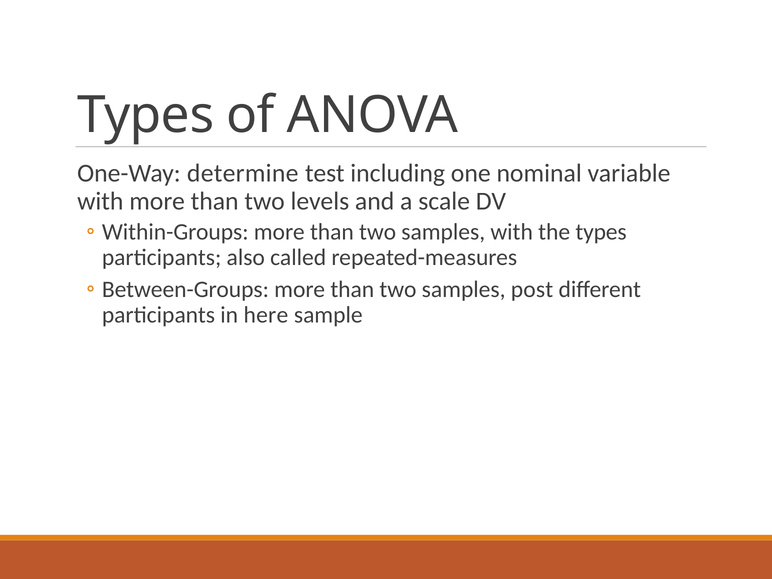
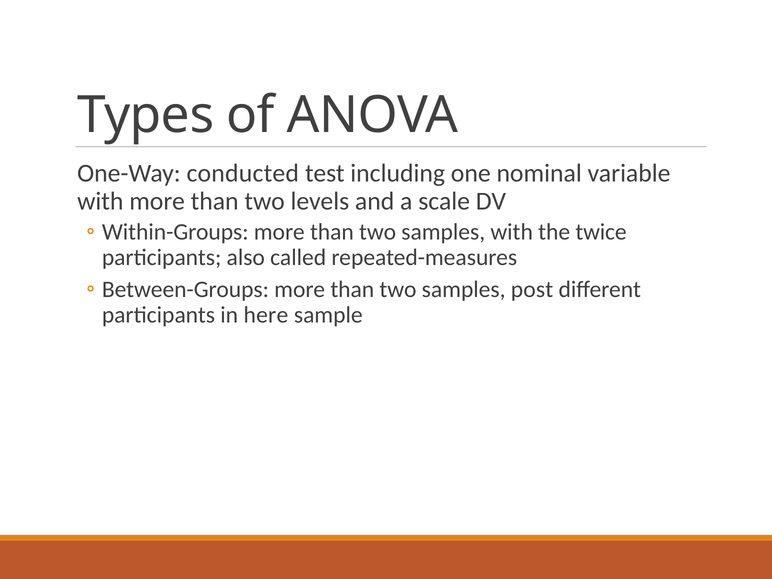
determine: determine -> conducted
the types: types -> twice
